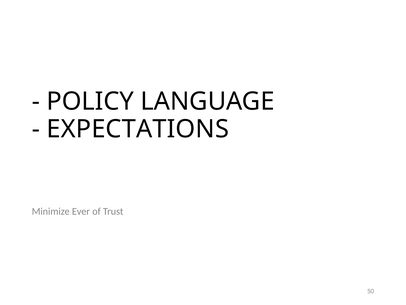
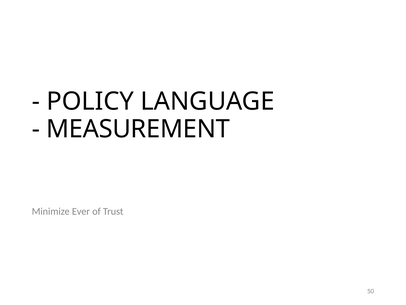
EXPECTATIONS: EXPECTATIONS -> MEASUREMENT
